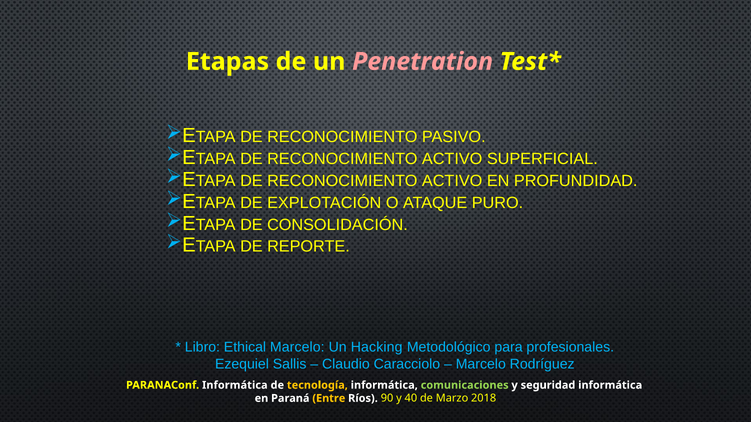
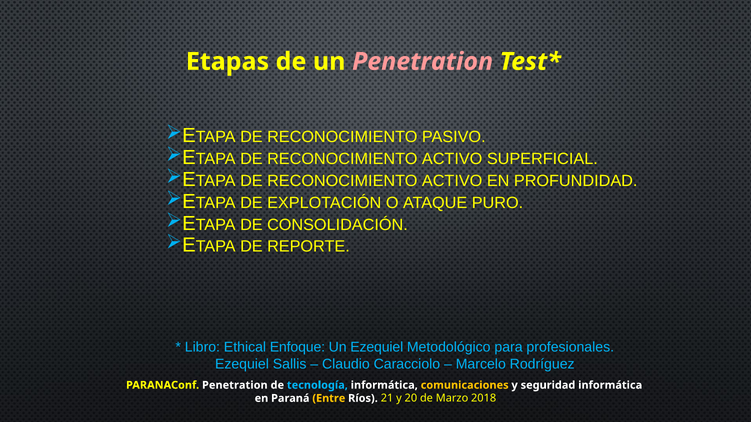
Ethical Marcelo: Marcelo -> Enfoque
Un Hacking: Hacking -> Ezequiel
PARANAConf Informática: Informática -> Penetration
tecnología colour: yellow -> light blue
comunicaciones colour: light green -> yellow
90: 90 -> 21
40: 40 -> 20
